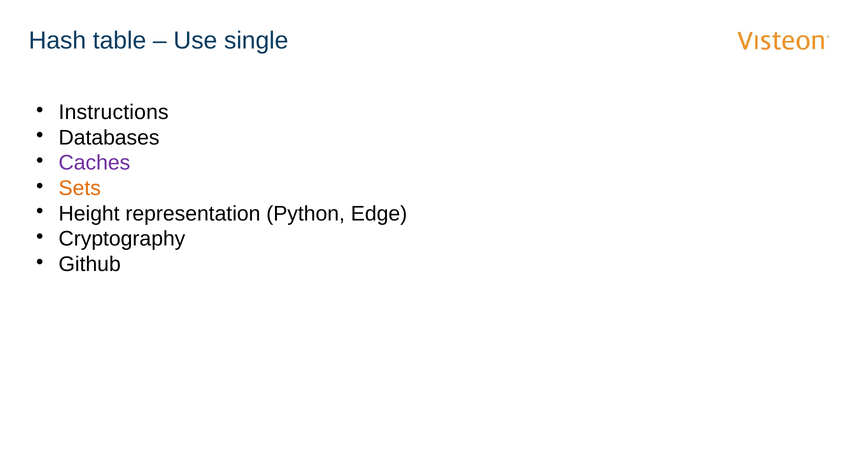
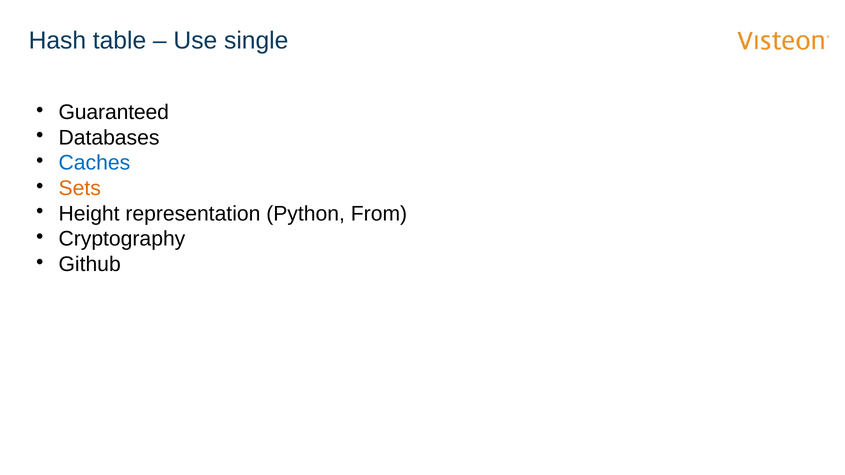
Instructions: Instructions -> Guaranteed
Caches colour: purple -> blue
Edge: Edge -> From
